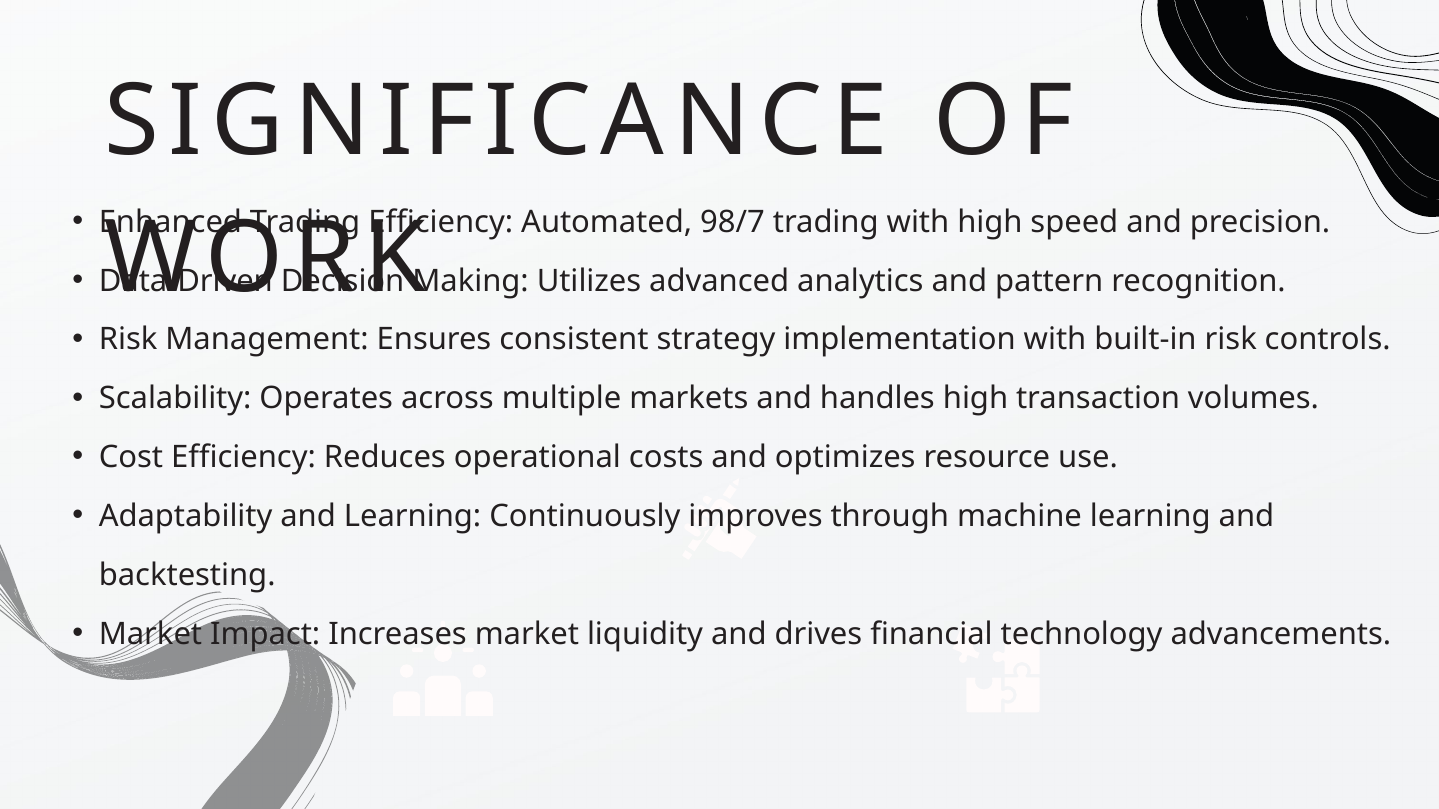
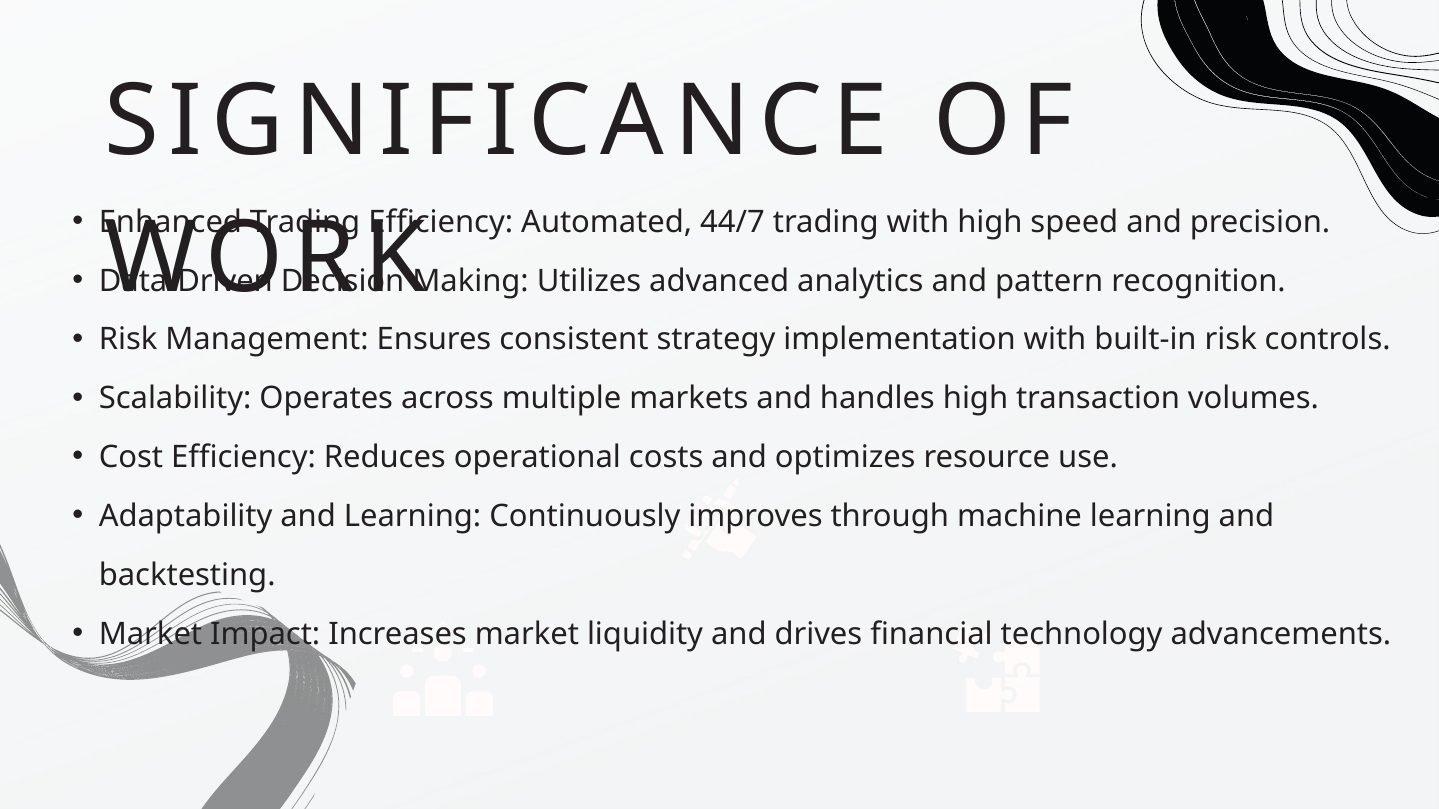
98/7: 98/7 -> 44/7
